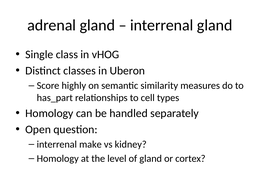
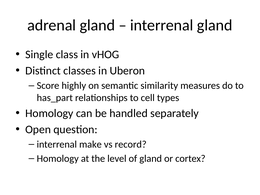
kidney: kidney -> record
